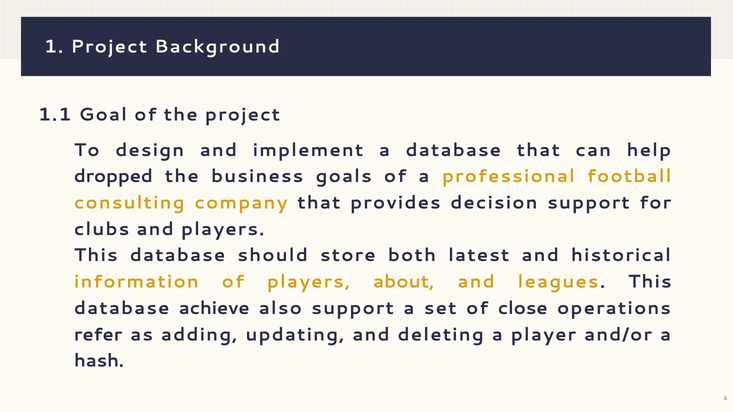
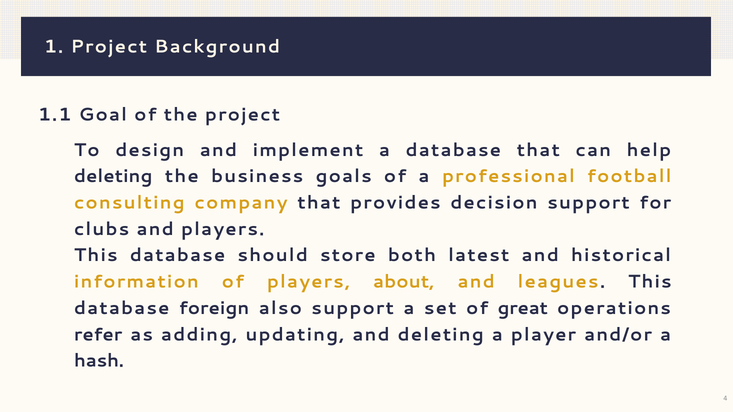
dropped at (113, 176): dropped -> deleting
achieve: achieve -> foreign
close: close -> great
